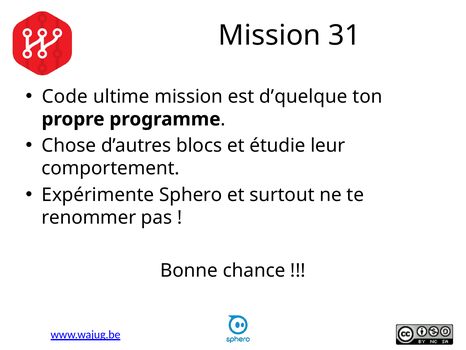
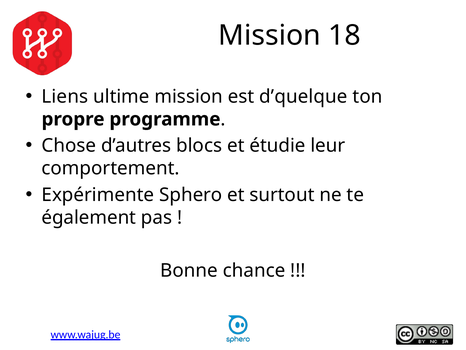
31: 31 -> 18
Code: Code -> Liens
renommer: renommer -> également
